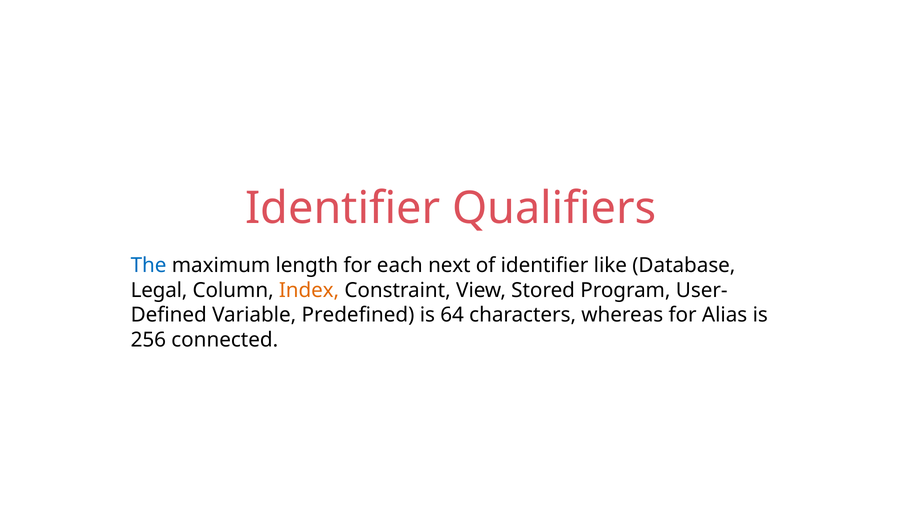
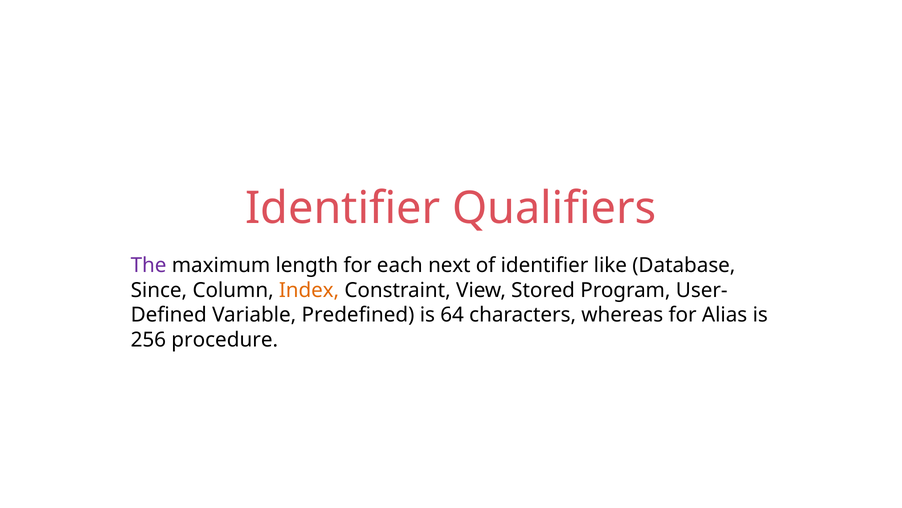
The colour: blue -> purple
Legal: Legal -> Since
connected: connected -> procedure
